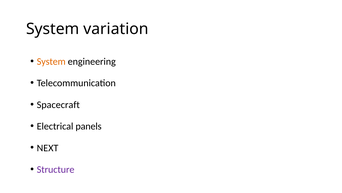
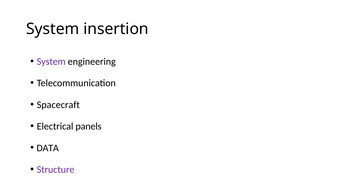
variation: variation -> insertion
System at (51, 61) colour: orange -> purple
NEXT: NEXT -> DATA
